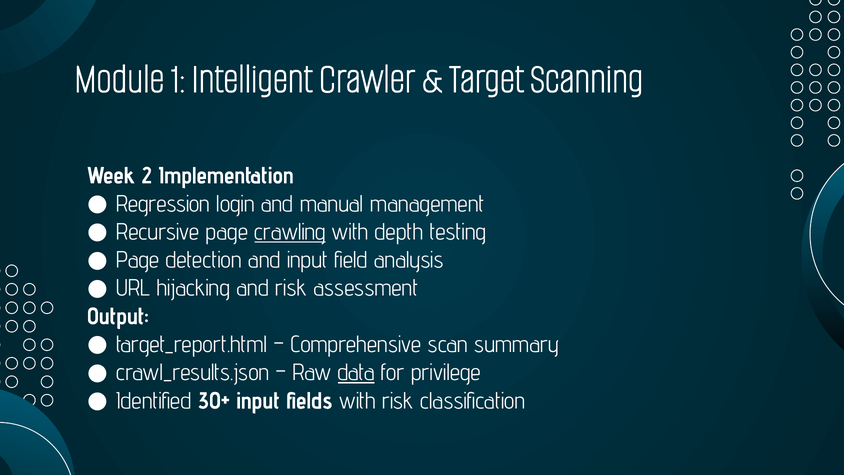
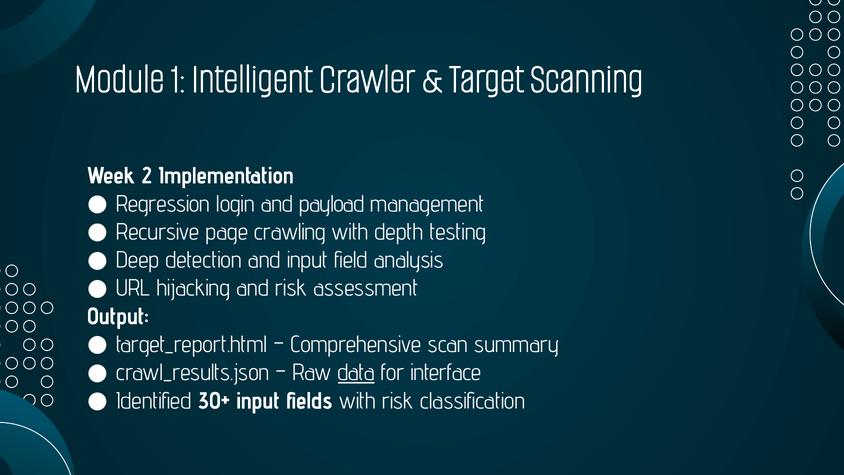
manual: manual -> payload
crawling underline: present -> none
Page at (138, 260): Page -> Deep
privilege: privilege -> interface
